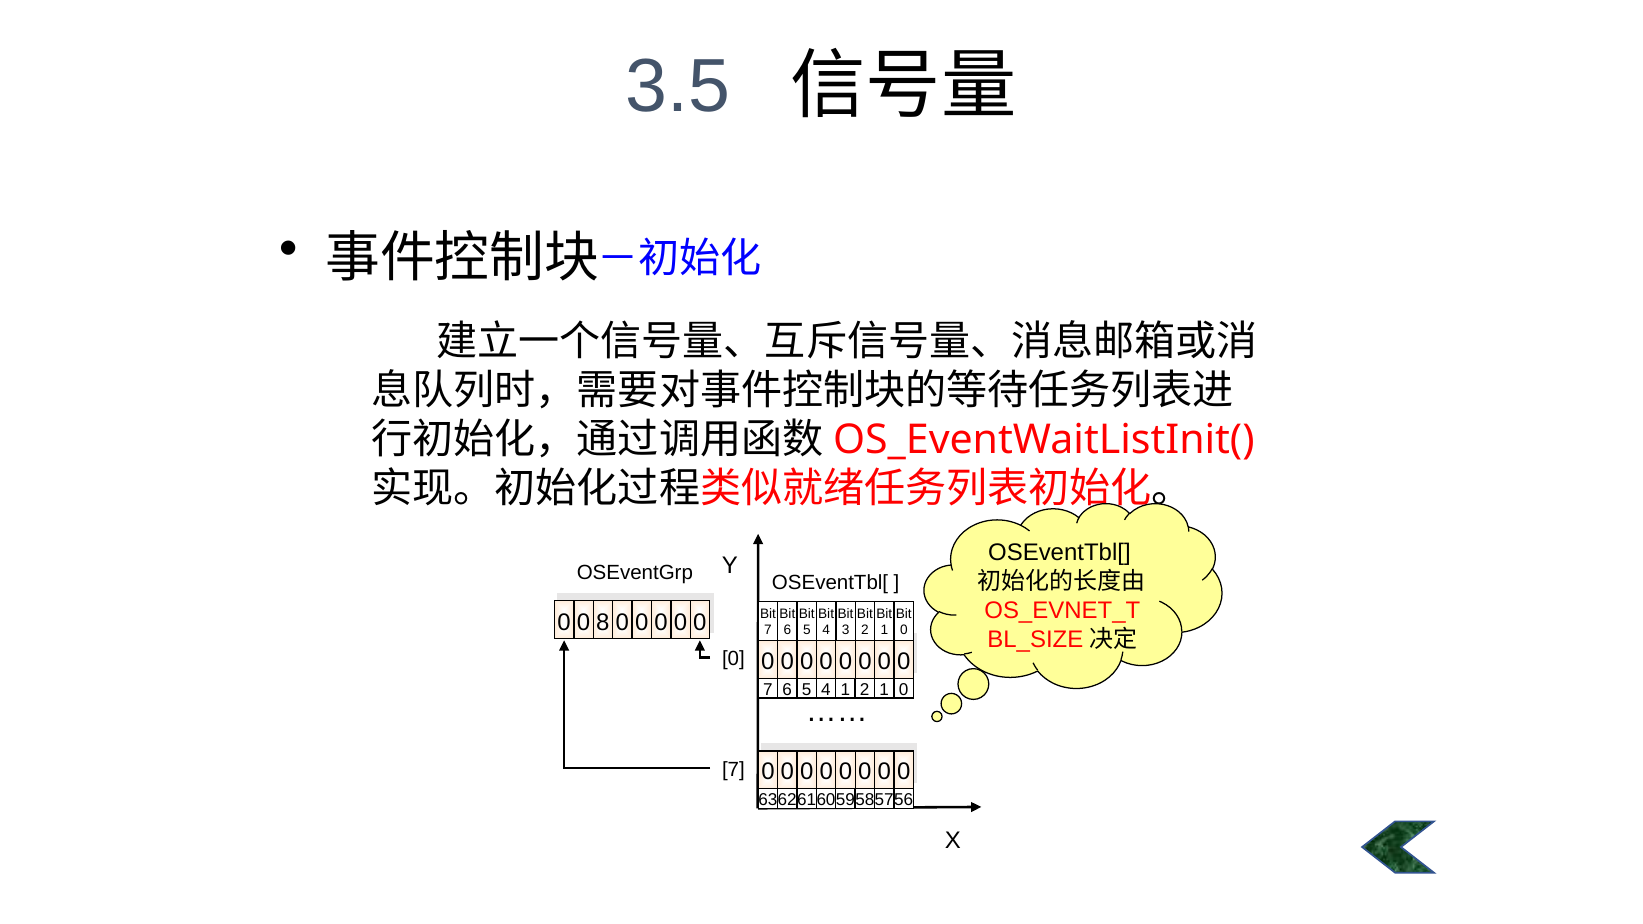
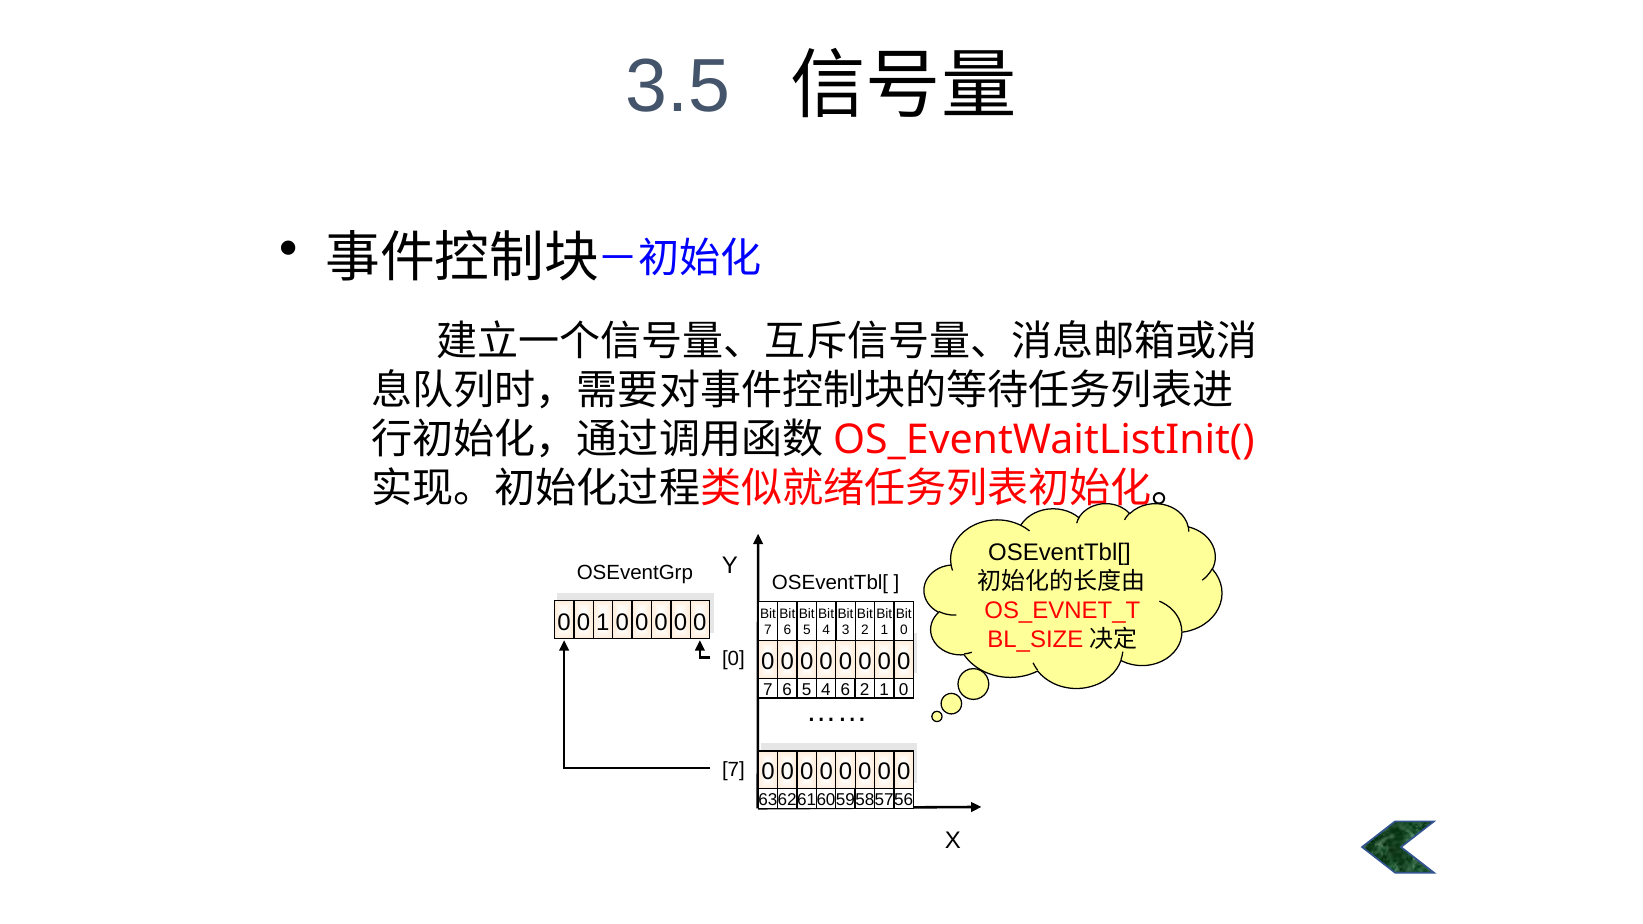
0 8: 8 -> 1
4 1: 1 -> 6
